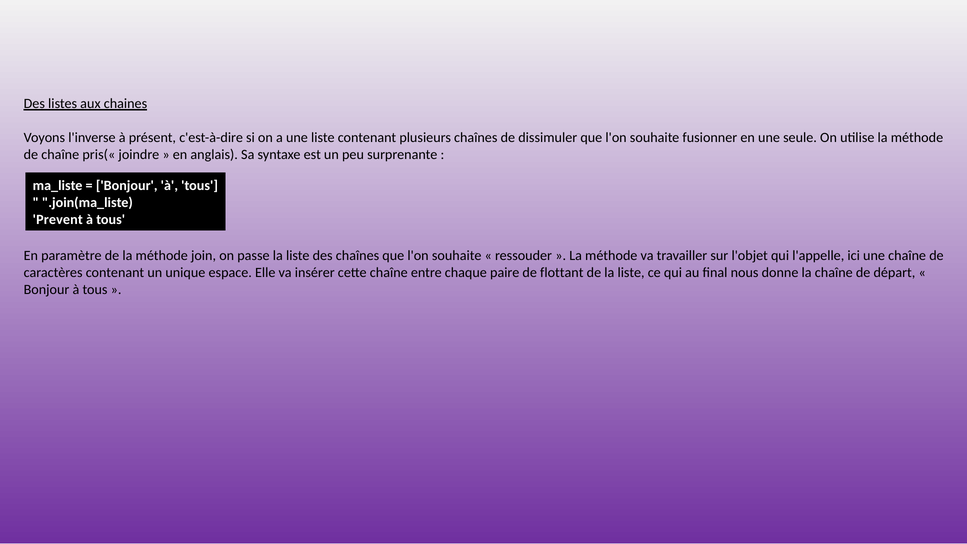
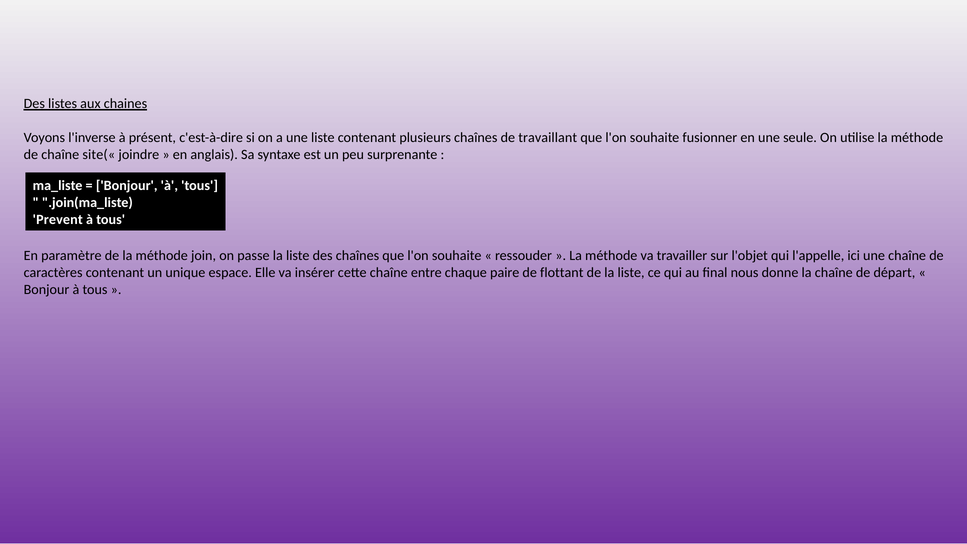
dissimuler: dissimuler -> travaillant
pris(«: pris(« -> site(«
